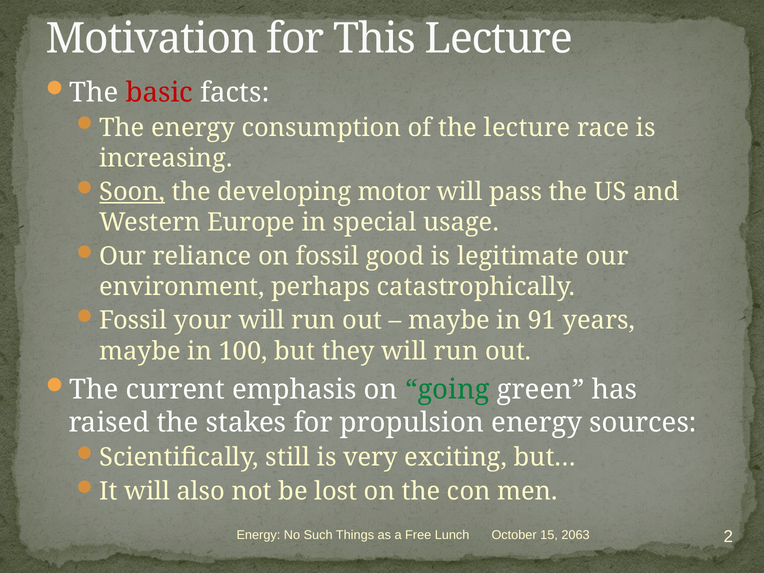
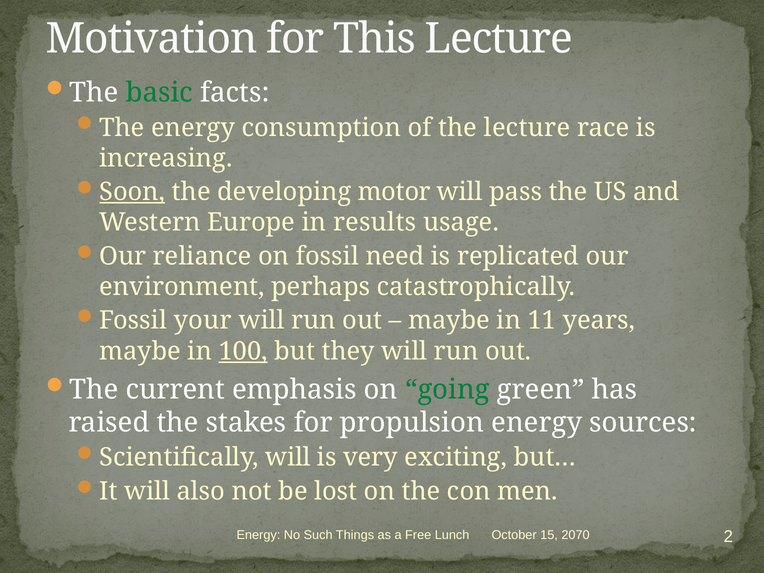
basic colour: red -> green
special: special -> results
good: good -> need
legitimate: legitimate -> replicated
91: 91 -> 11
100 underline: none -> present
Scientifically still: still -> will
2063: 2063 -> 2070
